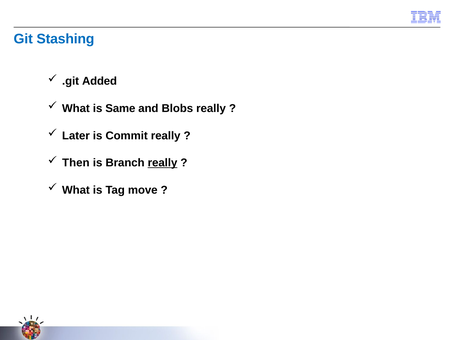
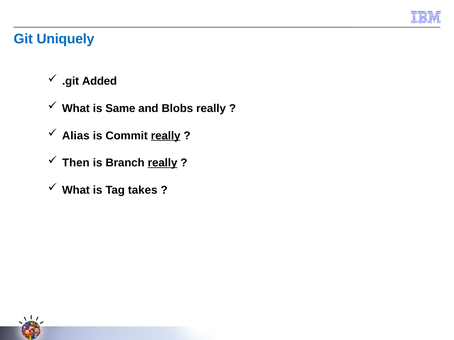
Stashing: Stashing -> Uniquely
Later: Later -> Alias
really at (166, 136) underline: none -> present
move: move -> takes
